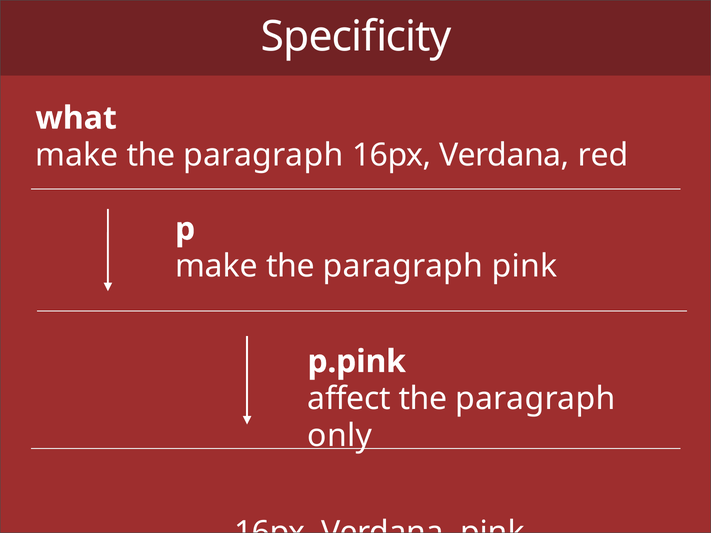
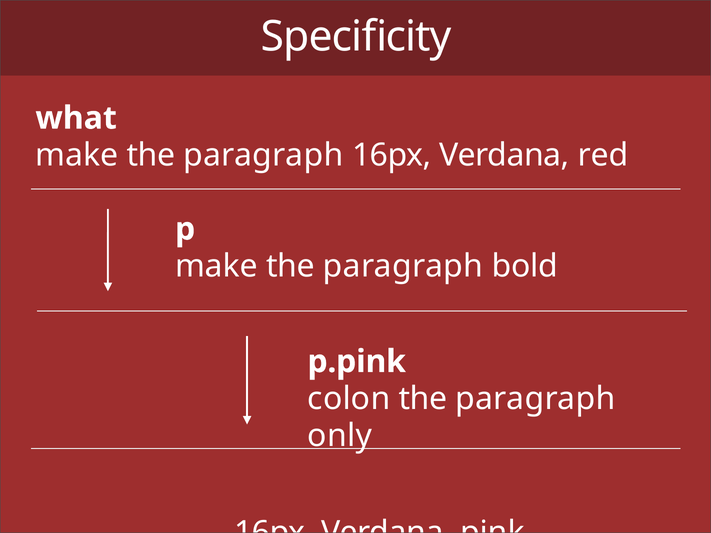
paragraph pink: pink -> bold
affect: affect -> colon
